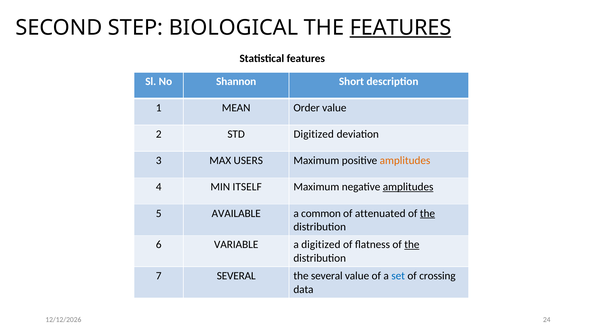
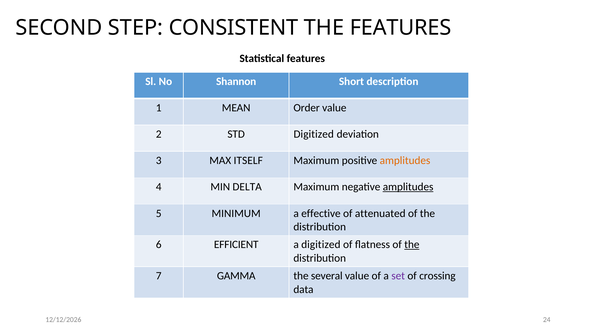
BIOLOGICAL: BIOLOGICAL -> CONSISTENT
FEATURES at (401, 28) underline: present -> none
USERS: USERS -> ITSELF
ITSELF: ITSELF -> DELTA
AVAILABLE: AVAILABLE -> MINIMUM
common: common -> effective
the at (427, 214) underline: present -> none
VARIABLE: VARIABLE -> EFFICIENT
7 SEVERAL: SEVERAL -> GAMMA
set colour: blue -> purple
